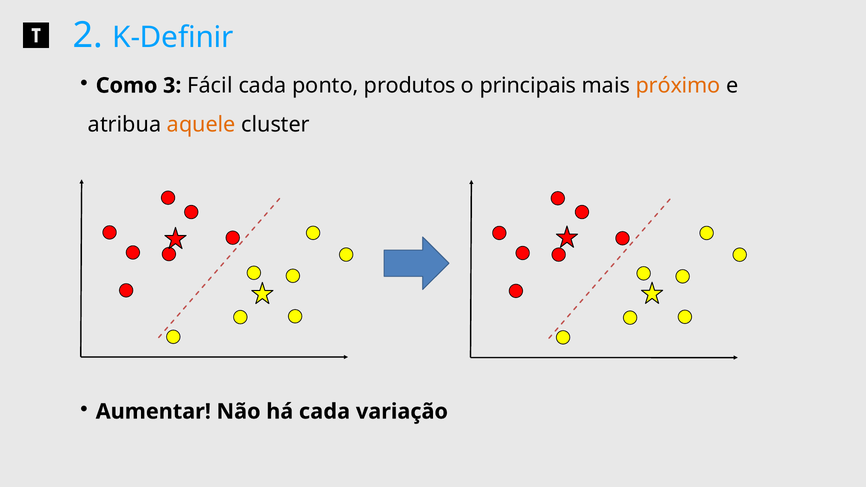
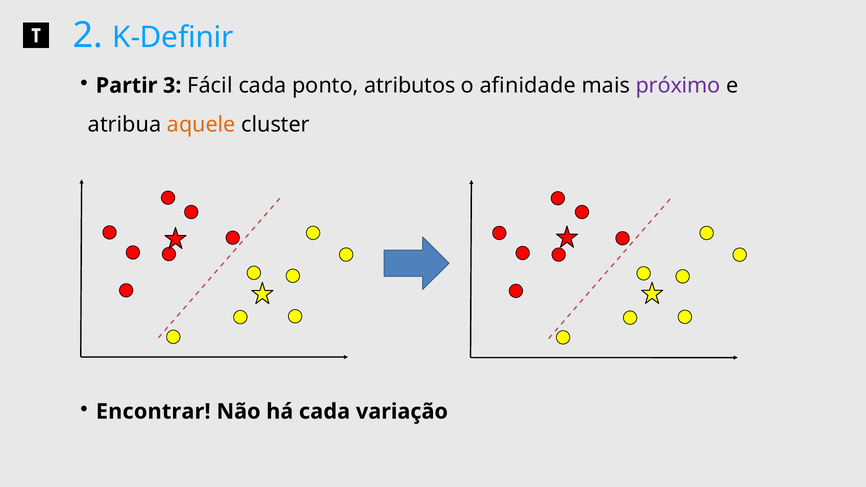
Como: Como -> Partir
produtos: produtos -> atributos
principais: principais -> afinidade
próximo colour: orange -> purple
Aumentar: Aumentar -> Encontrar
